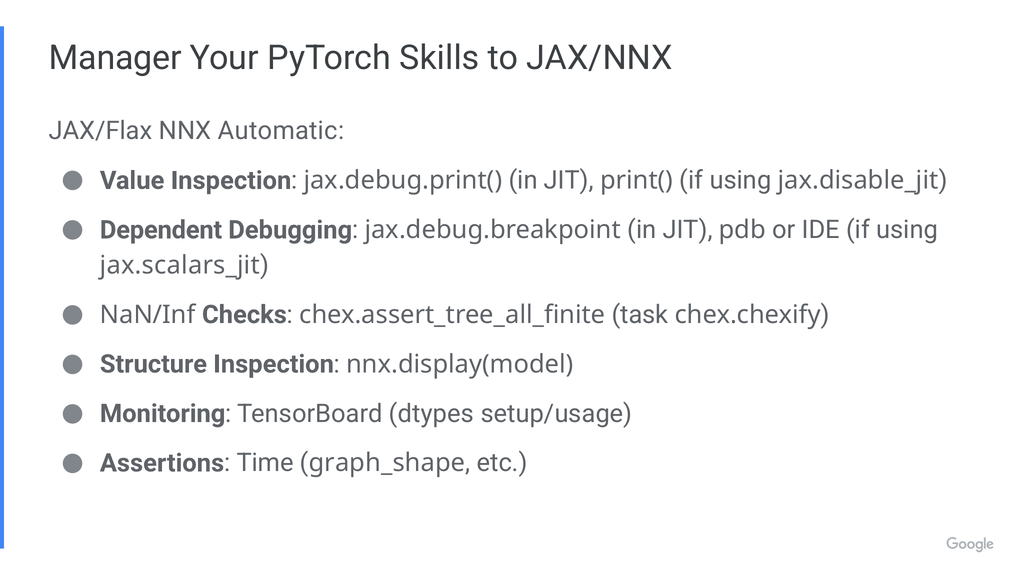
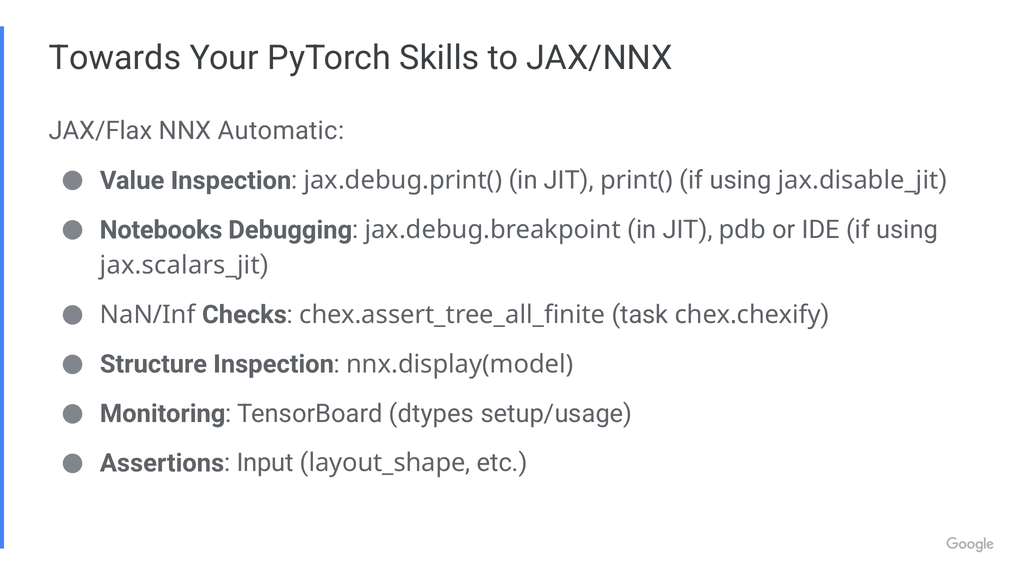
Manager: Manager -> Towards
Dependent: Dependent -> Notebooks
Time: Time -> Input
graph_shape: graph_shape -> layout_shape
